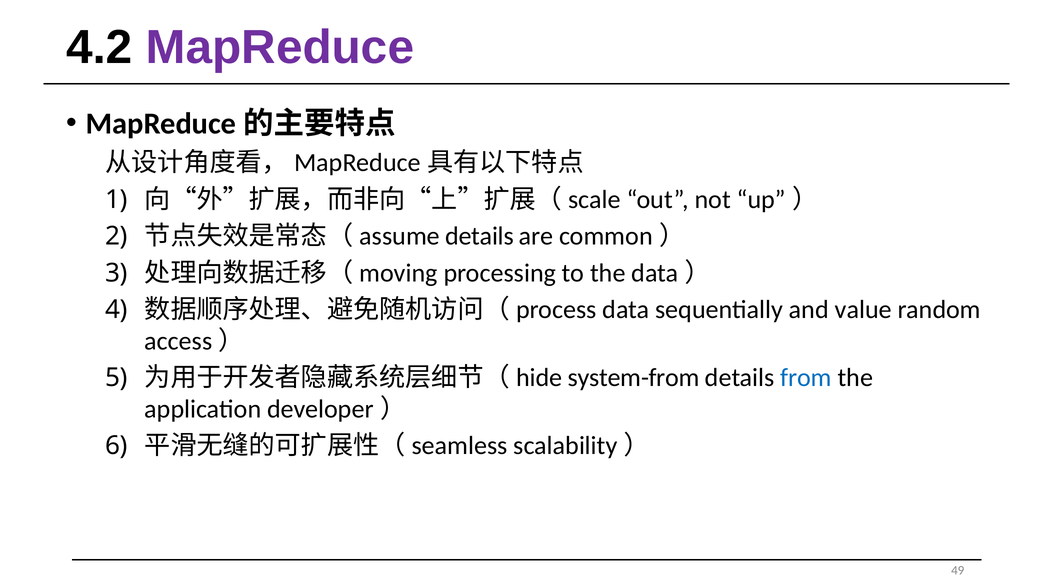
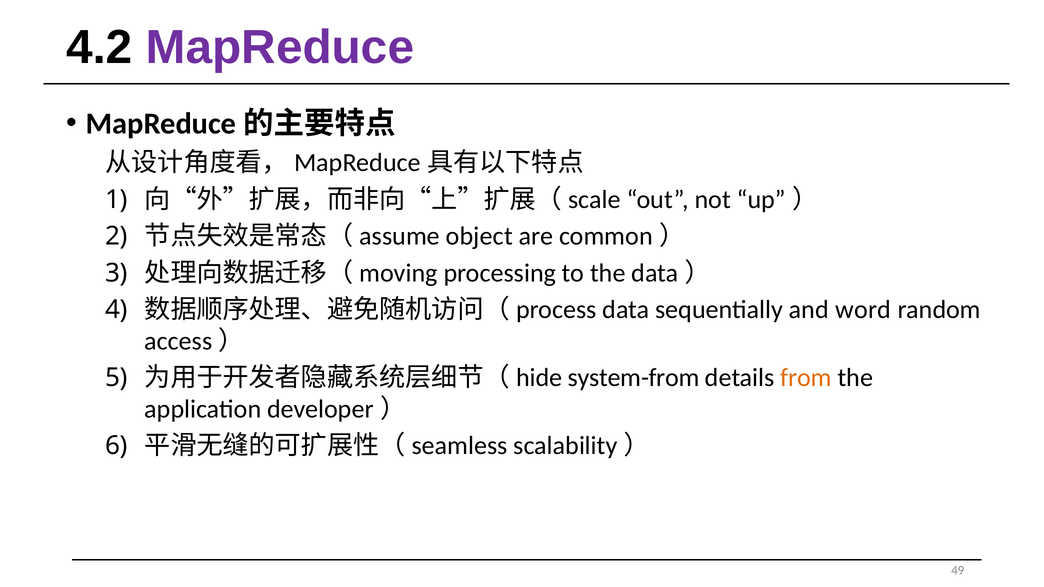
details at (479, 236): details -> object
value: value -> word
from colour: blue -> orange
